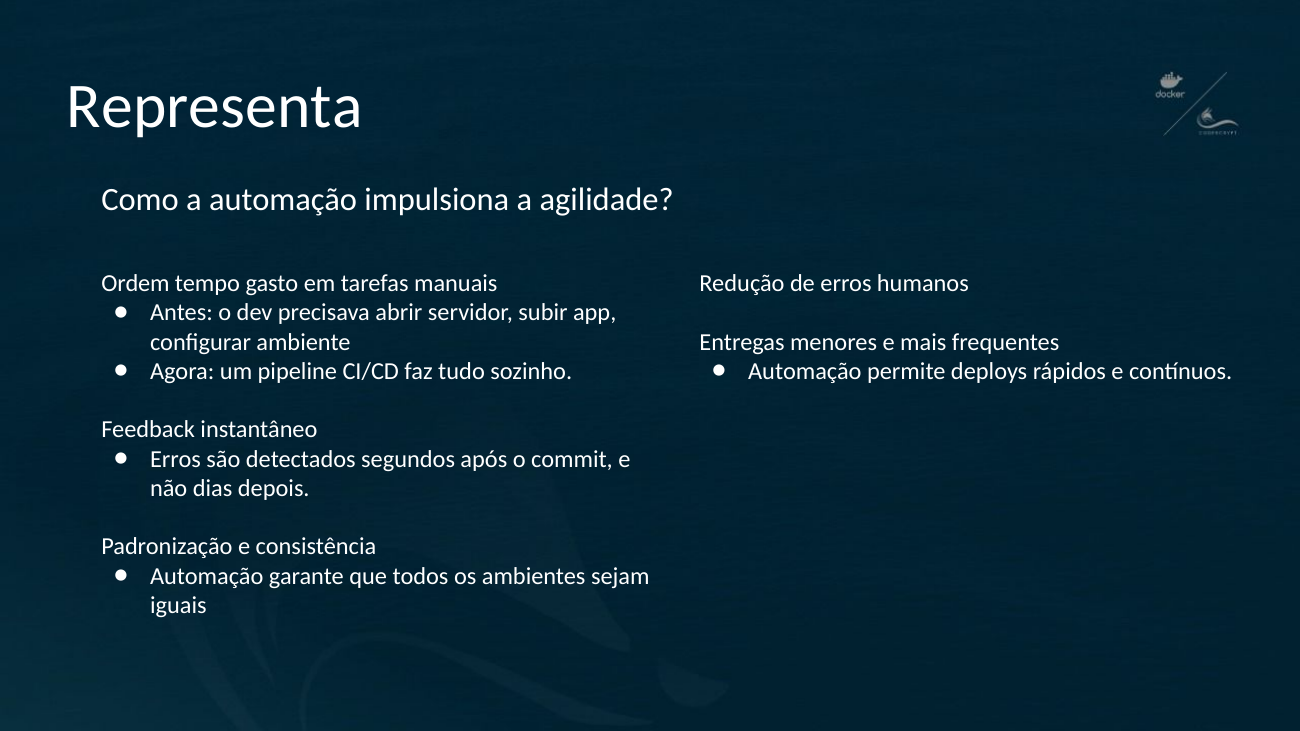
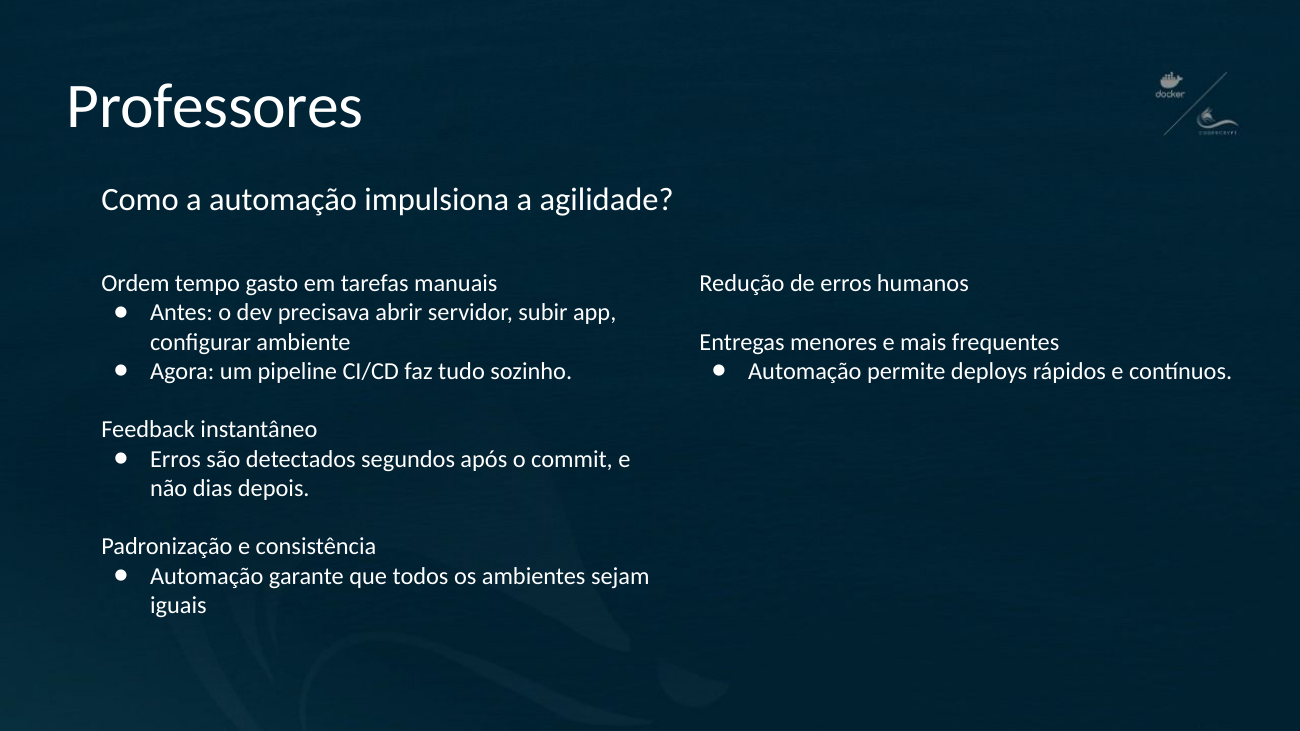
Representa: Representa -> Professores
